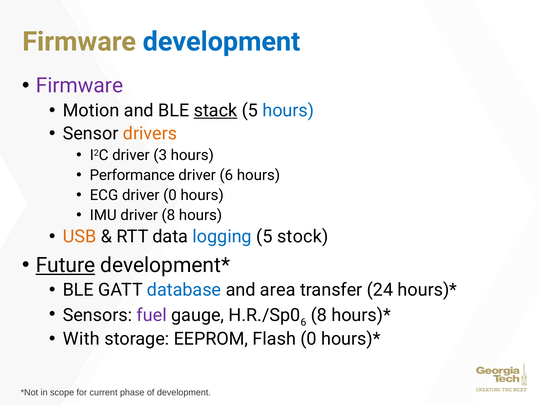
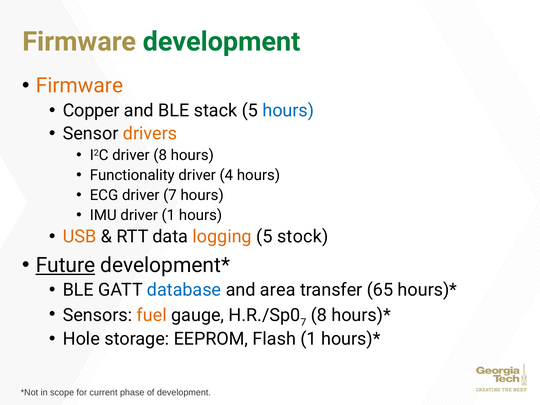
development at (221, 42) colour: blue -> green
Firmware at (79, 86) colour: purple -> orange
Motion: Motion -> Copper
stack underline: present -> none
driver 3: 3 -> 8
Performance: Performance -> Functionality
driver 6: 6 -> 4
driver 0: 0 -> 7
driver 8: 8 -> 1
logging colour: blue -> orange
24: 24 -> 65
fuel colour: purple -> orange
6 at (303, 322): 6 -> 7
With: With -> Hole
Flash 0: 0 -> 1
